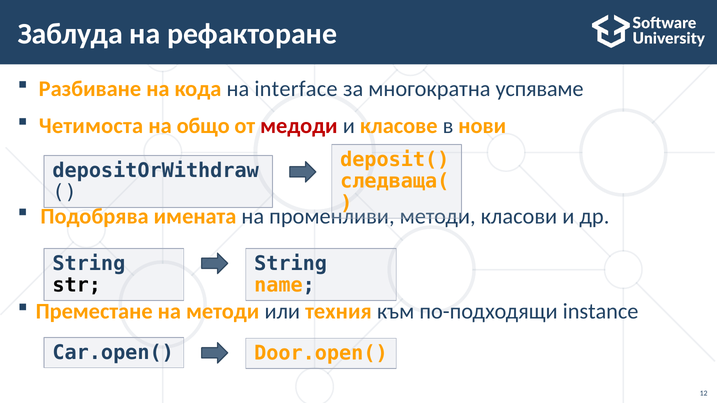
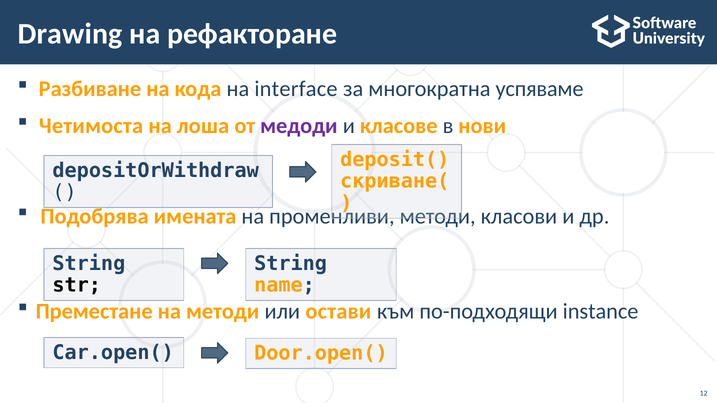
Заблуда: Заблуда -> Drawing
общо: общо -> лоша
медоди colour: red -> purple
следваща(: следваща( -> скриване(
техния: техния -> остави
